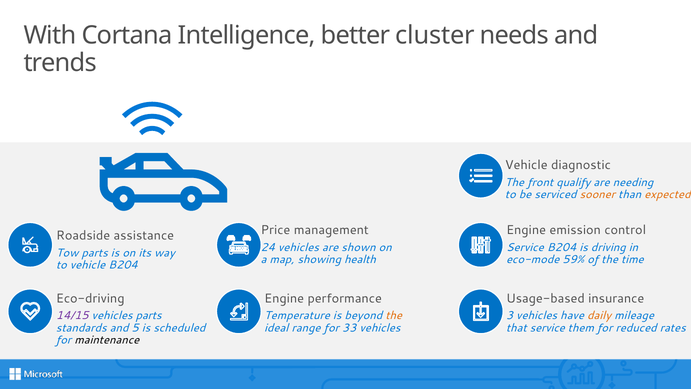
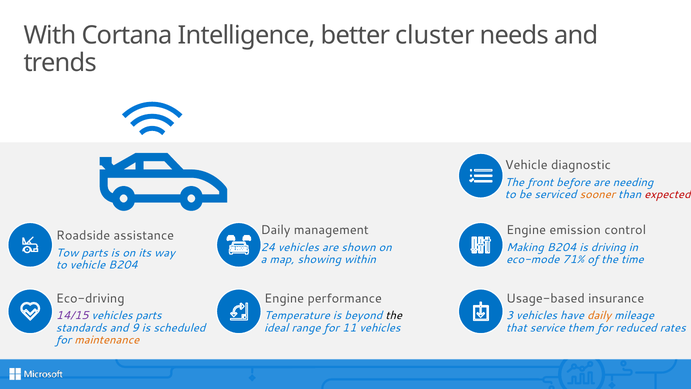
qualify: qualify -> before
expected colour: orange -> red
Price at (276, 230): Price -> Daily
Service at (525, 247): Service -> Making
health: health -> within
59%: 59% -> 71%
the at (394, 315) colour: orange -> black
5: 5 -> 9
33: 33 -> 11
maintenance colour: black -> orange
